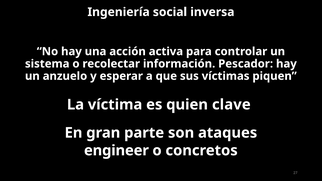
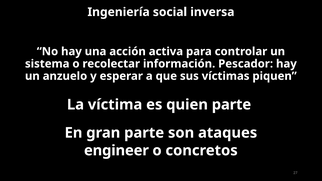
quien clave: clave -> parte
